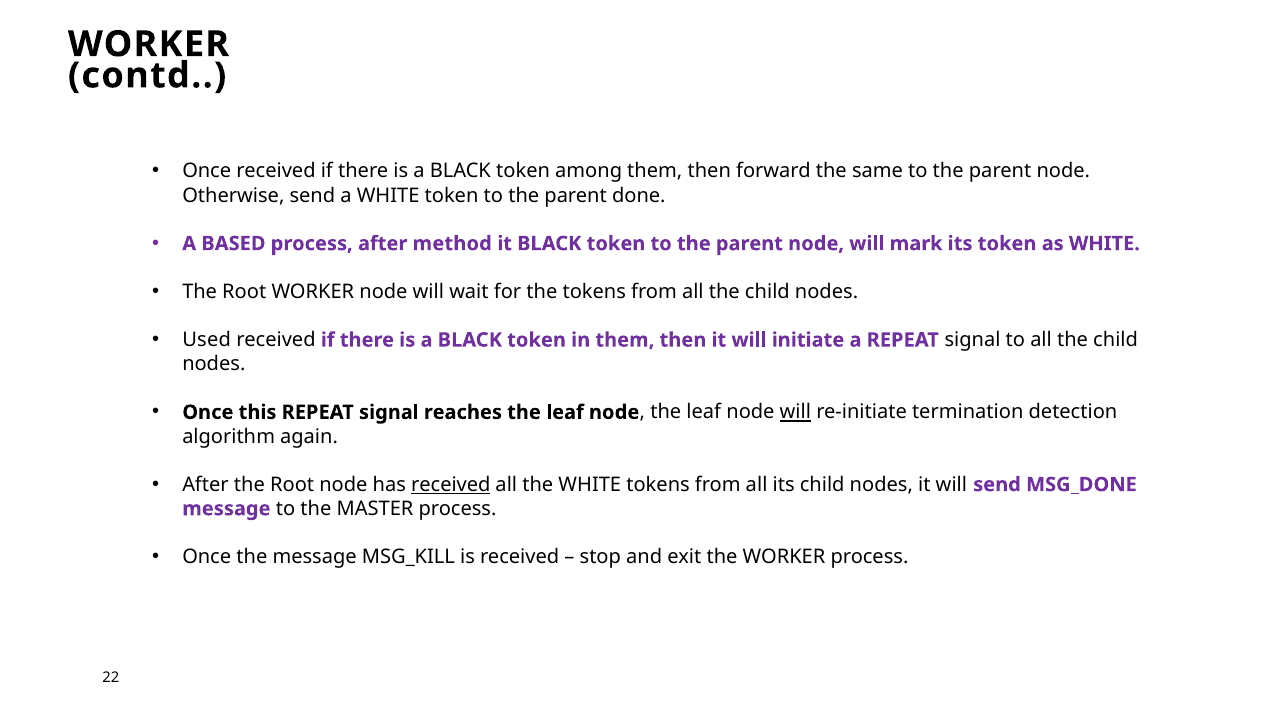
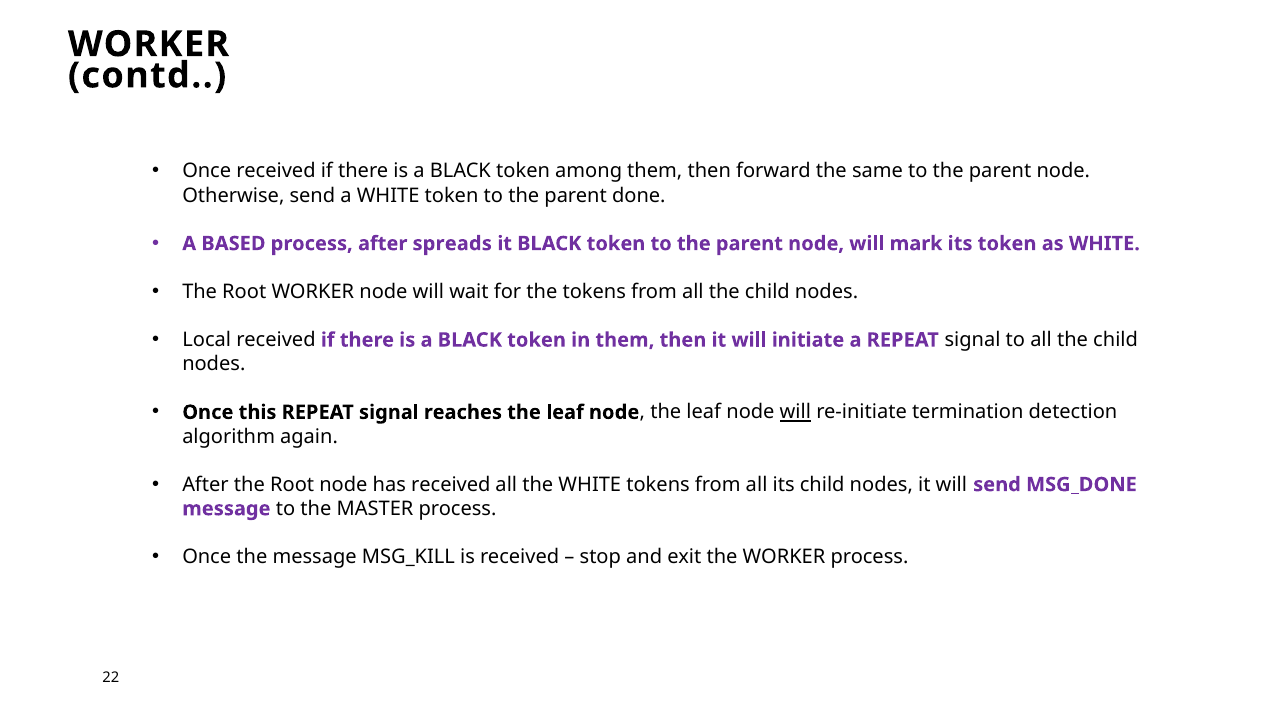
method: method -> spreads
Used: Used -> Local
received at (451, 484) underline: present -> none
